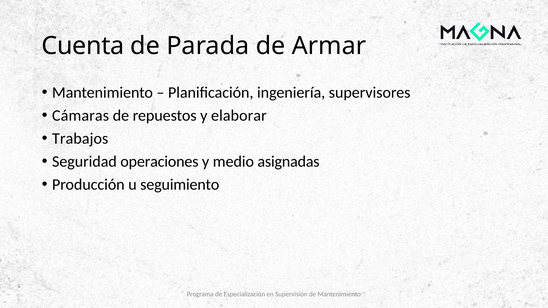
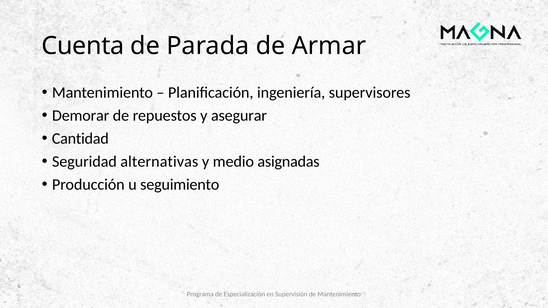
Cámaras: Cámaras -> Demorar
elaborar: elaborar -> asegurar
Trabajos: Trabajos -> Cantidad
operaciones: operaciones -> alternativas
